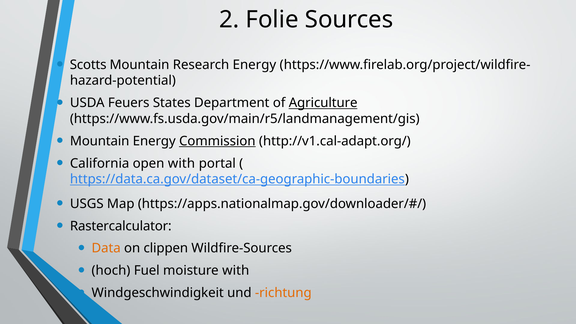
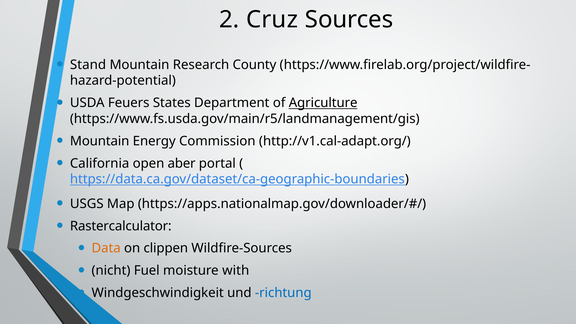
Folie: Folie -> Cruz
Scotts: Scotts -> Stand
Research Energy: Energy -> County
Commission underline: present -> none
open with: with -> aber
hoch: hoch -> nicht
richtung colour: orange -> blue
